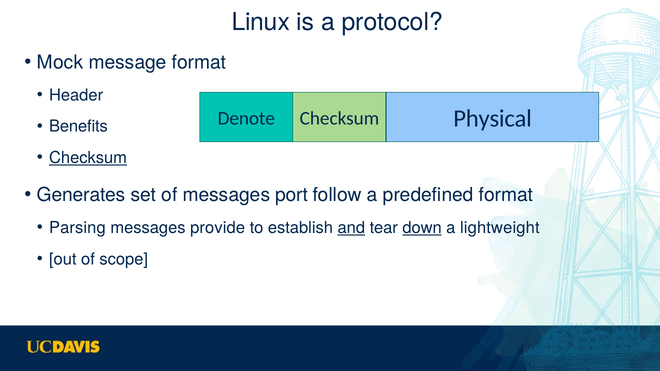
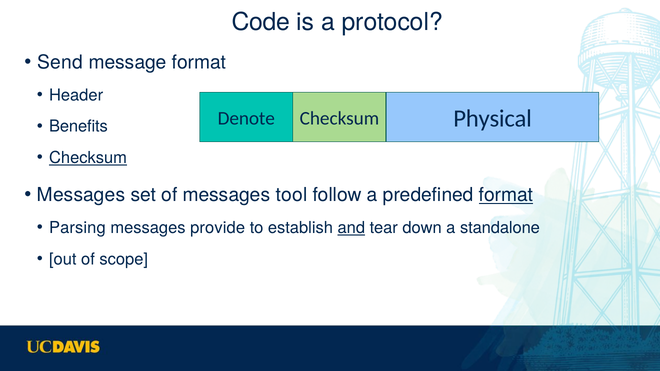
Linux: Linux -> Code
Mock: Mock -> Send
Generates at (81, 195): Generates -> Messages
port: port -> tool
format at (506, 195) underline: none -> present
down underline: present -> none
lightweight: lightweight -> standalone
